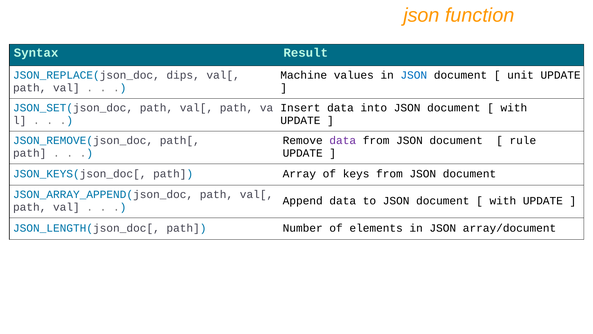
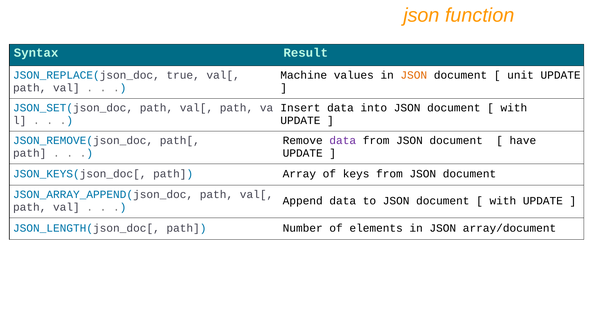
dips: dips -> true
JSON at (414, 75) colour: blue -> orange
rule: rule -> have
